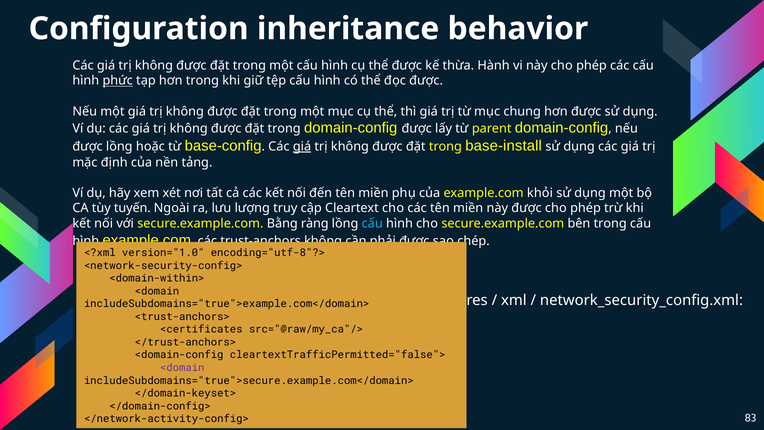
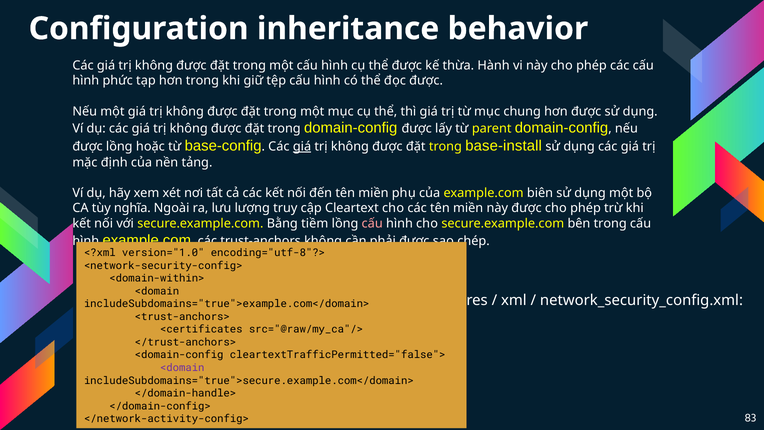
phức underline: present -> none
khỏi: khỏi -> biên
tuyến: tuyến -> nghĩa
ràng: ràng -> tiềm
cấu at (372, 223) colour: light blue -> pink
</domain-keyset>: </domain-keyset> -> </domain-handle>
